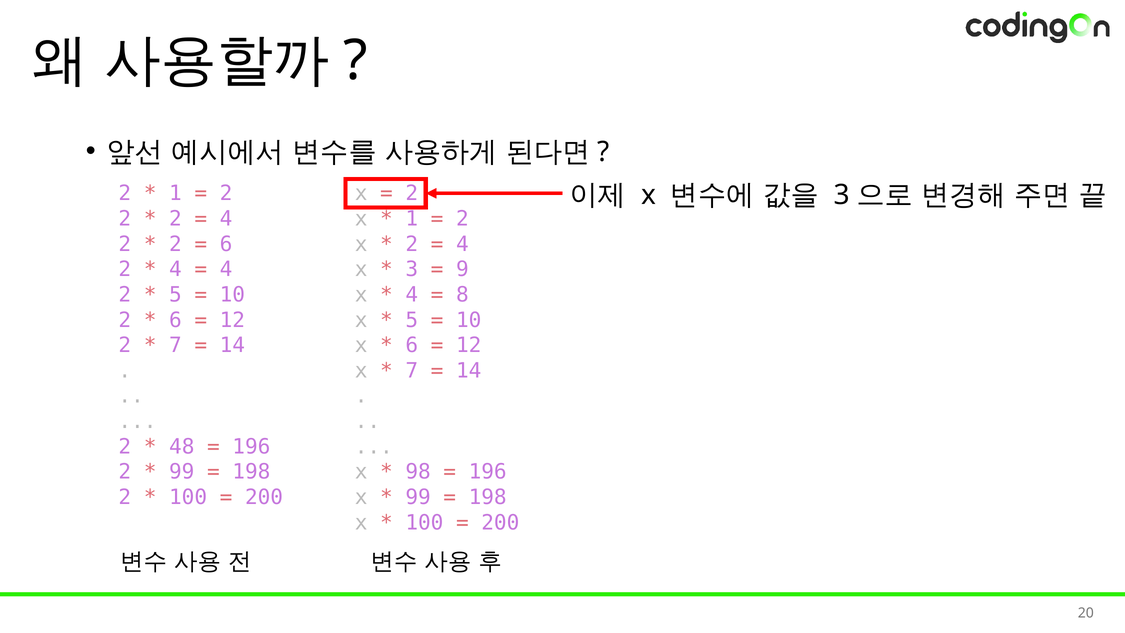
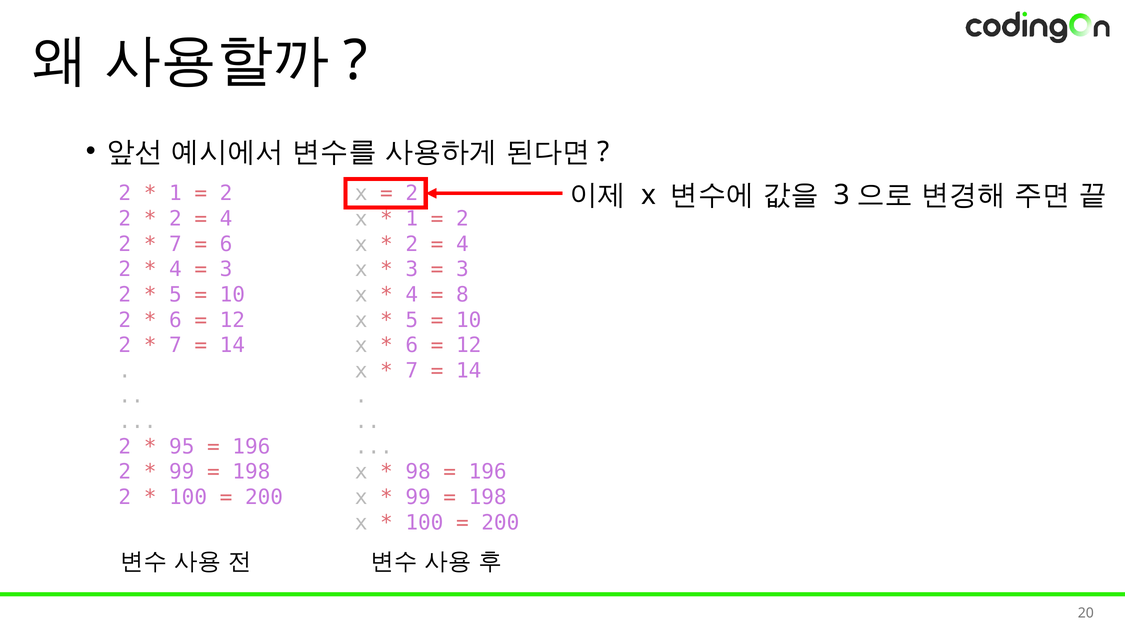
2 at (175, 244): 2 -> 7
4 at (226, 269): 4 -> 3
9 at (462, 269): 9 -> 3
48: 48 -> 95
